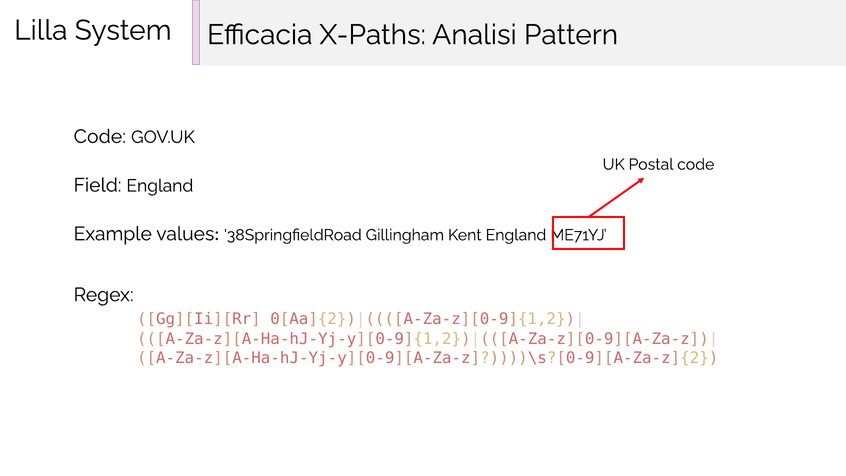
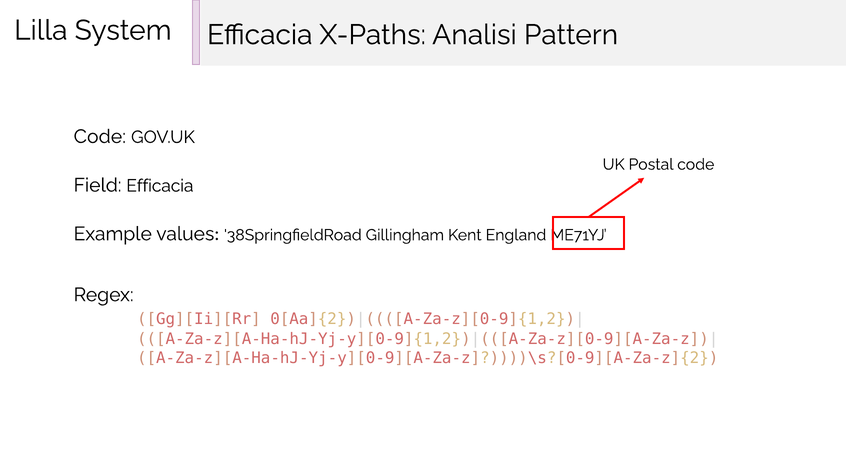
Field England: England -> Efficacia
